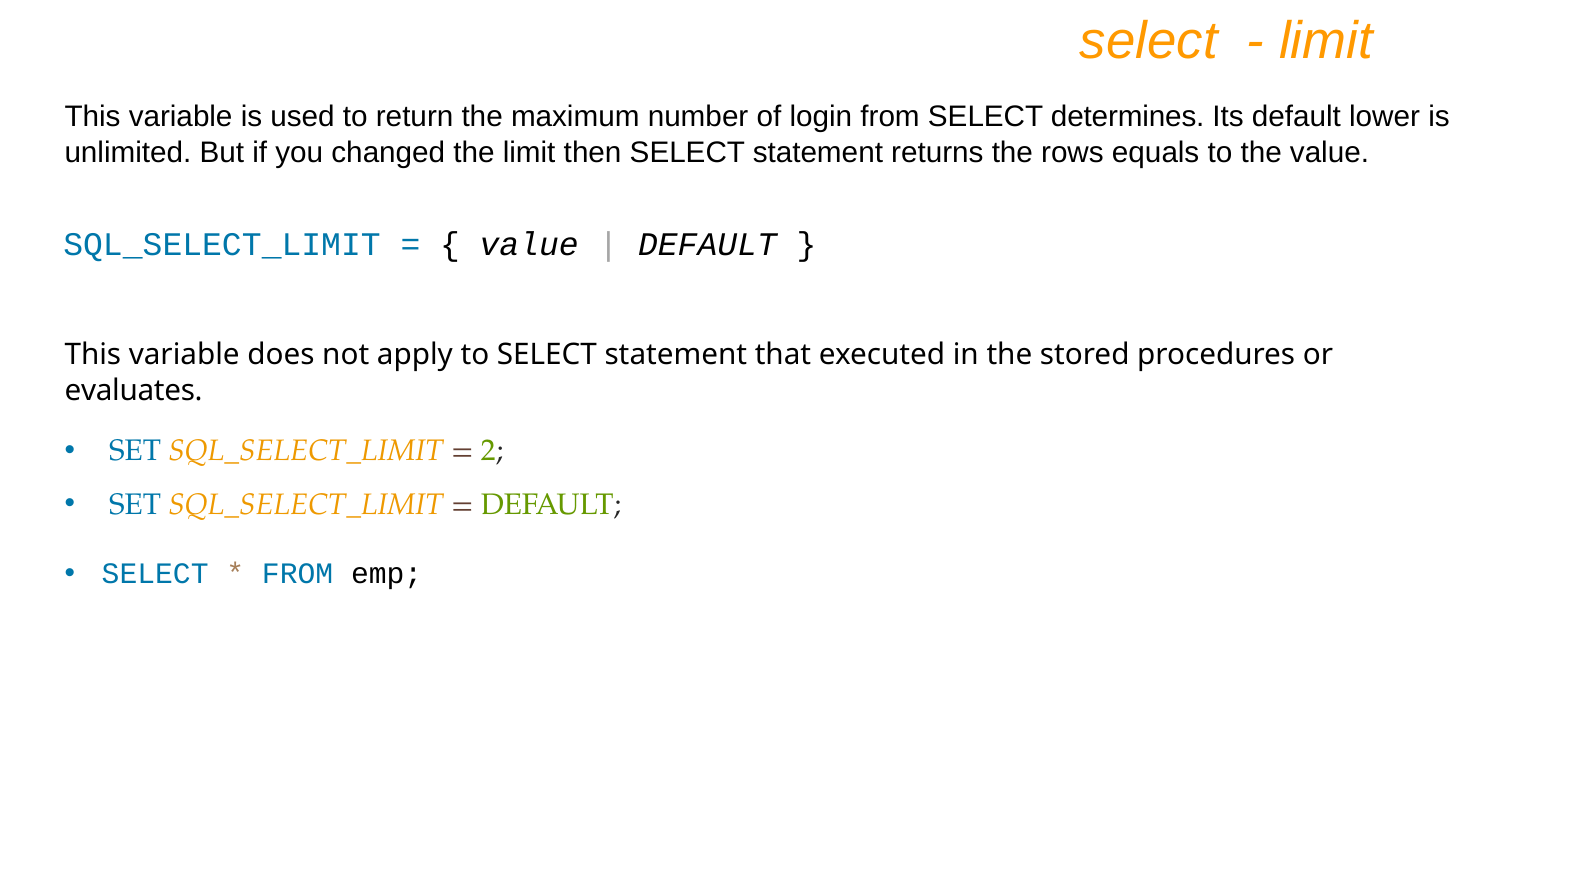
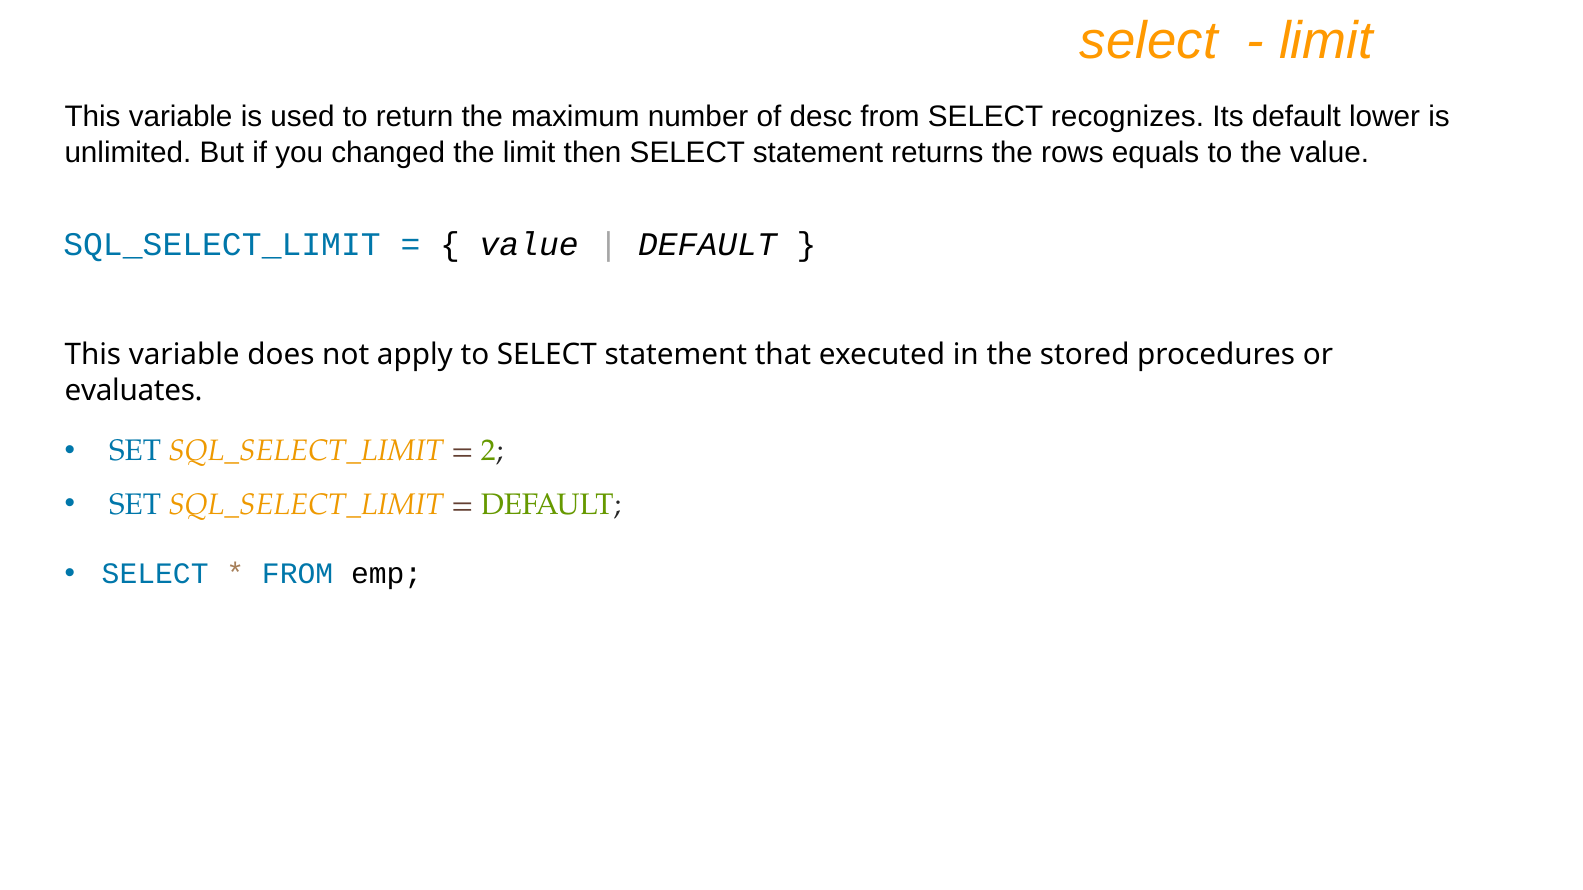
login: login -> desc
determines: determines -> recognizes
